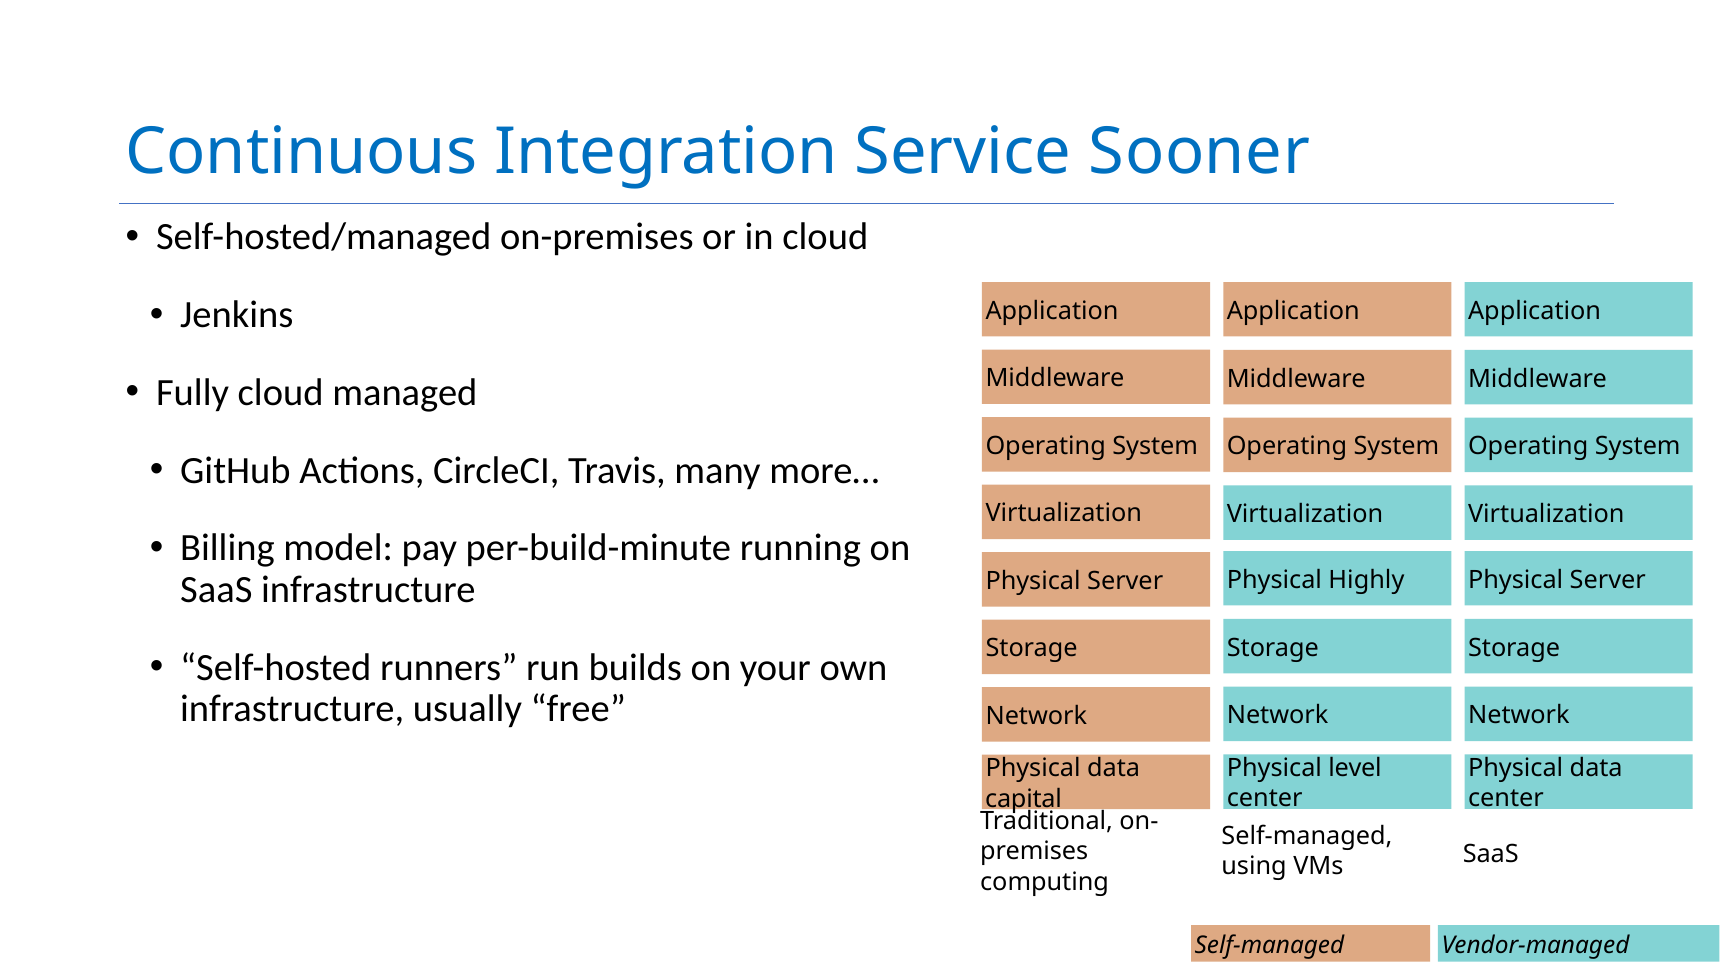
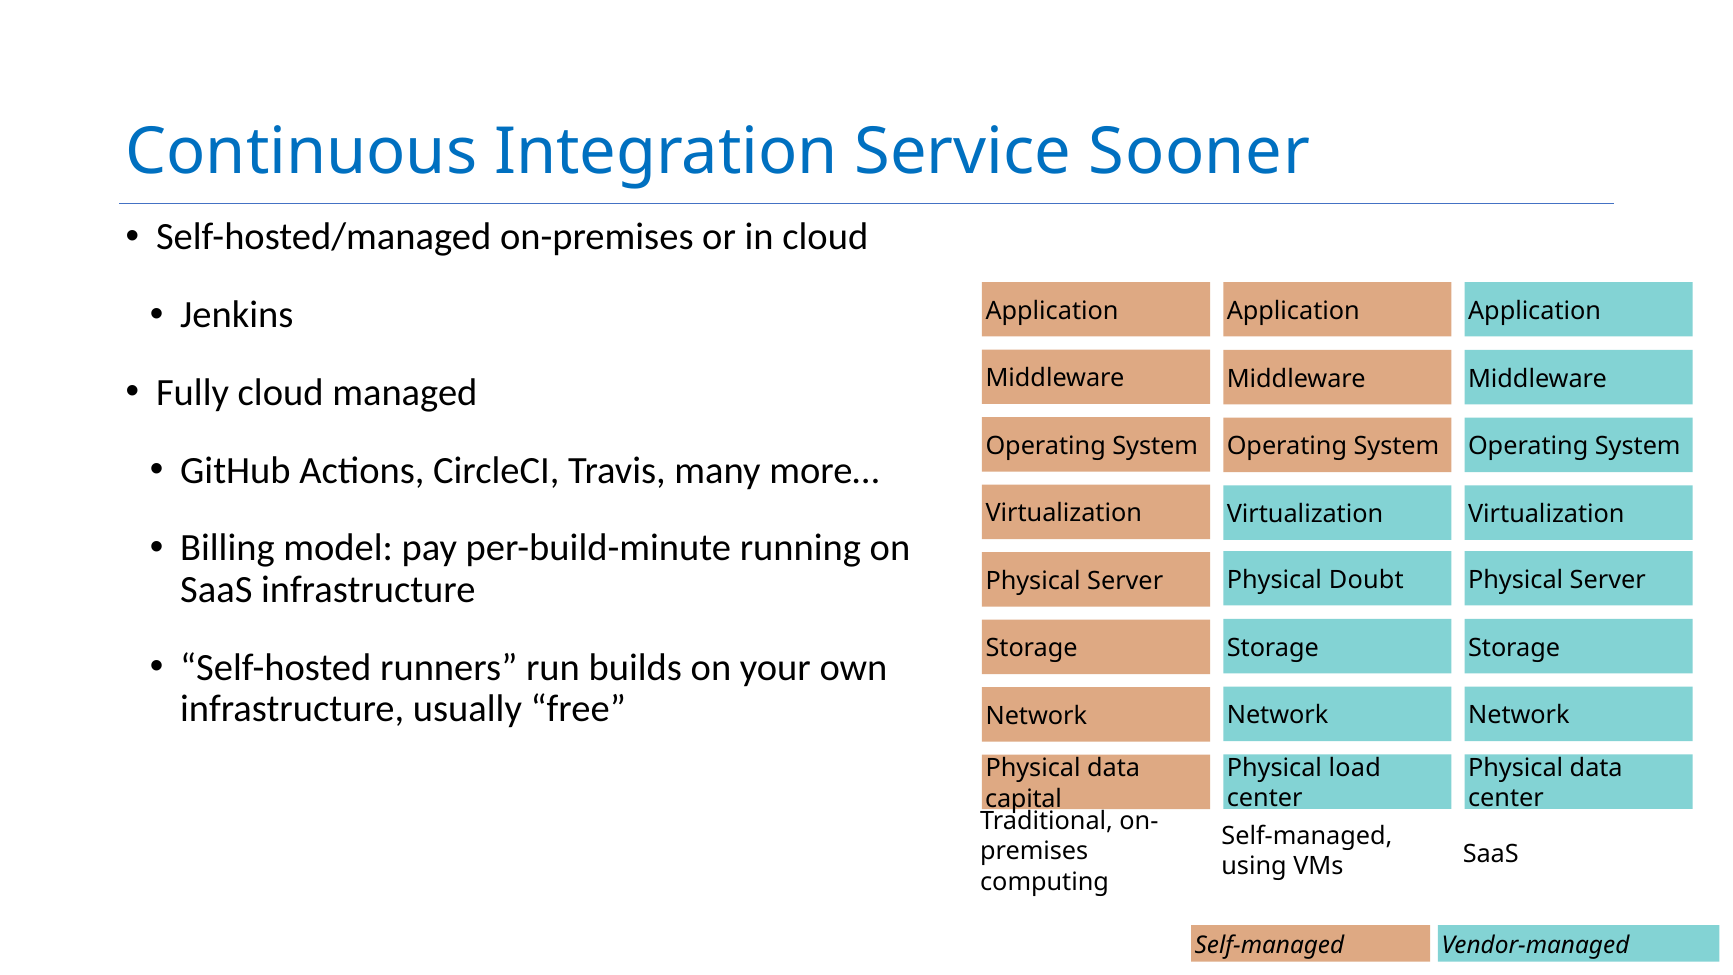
Highly: Highly -> Doubt
level: level -> load
